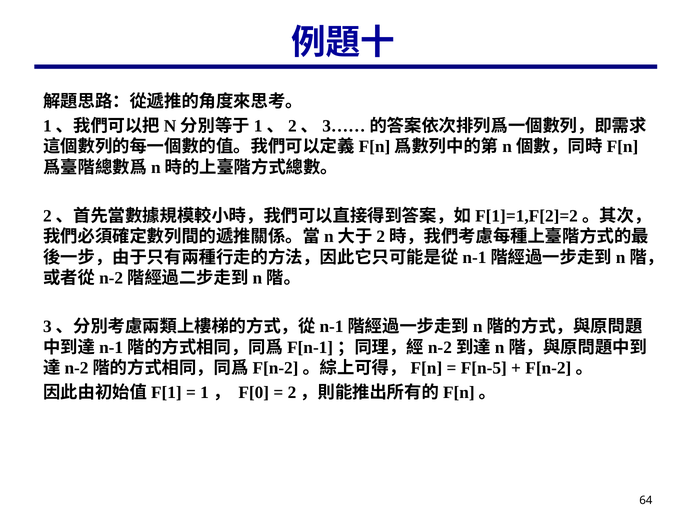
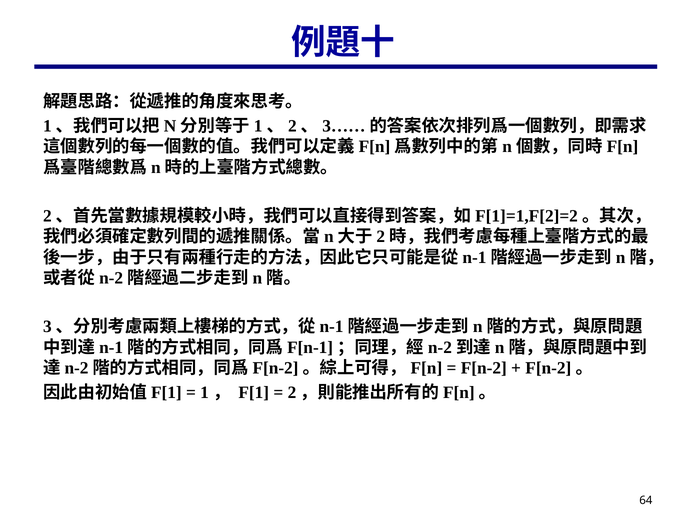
F[n-5: F[n-5 -> F[n-2
F[0: F[0 -> F[1
